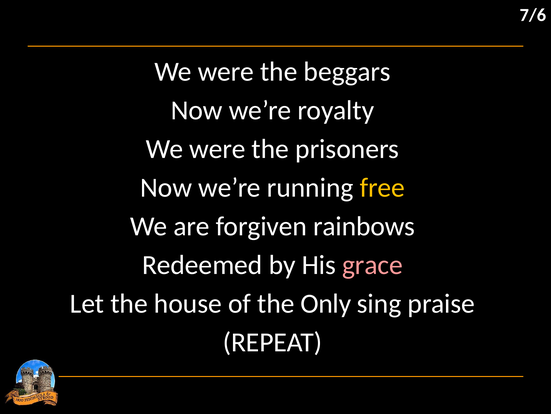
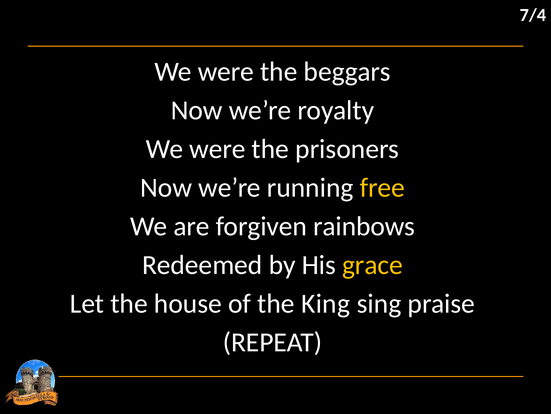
7/6: 7/6 -> 7/4
grace colour: pink -> yellow
Only: Only -> King
